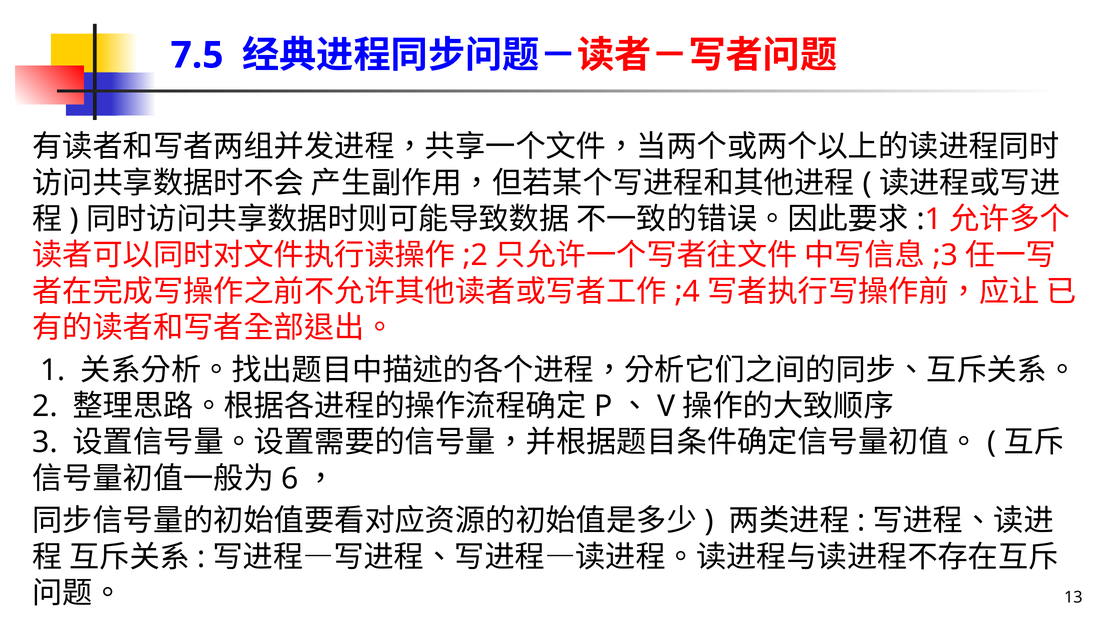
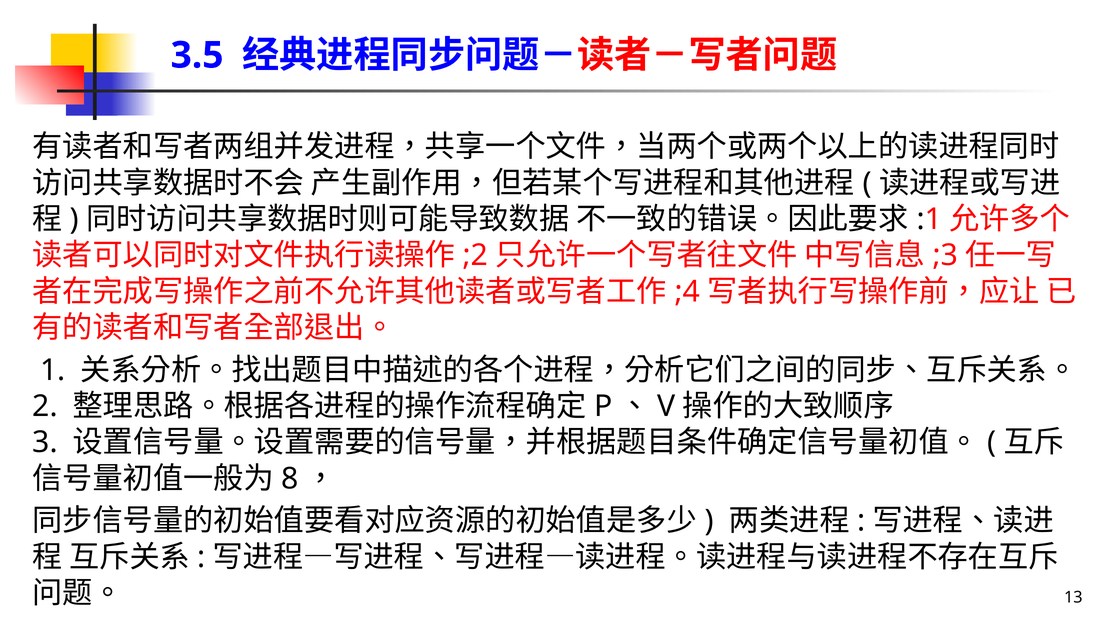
7.5: 7.5 -> 3.5
6: 6 -> 8
